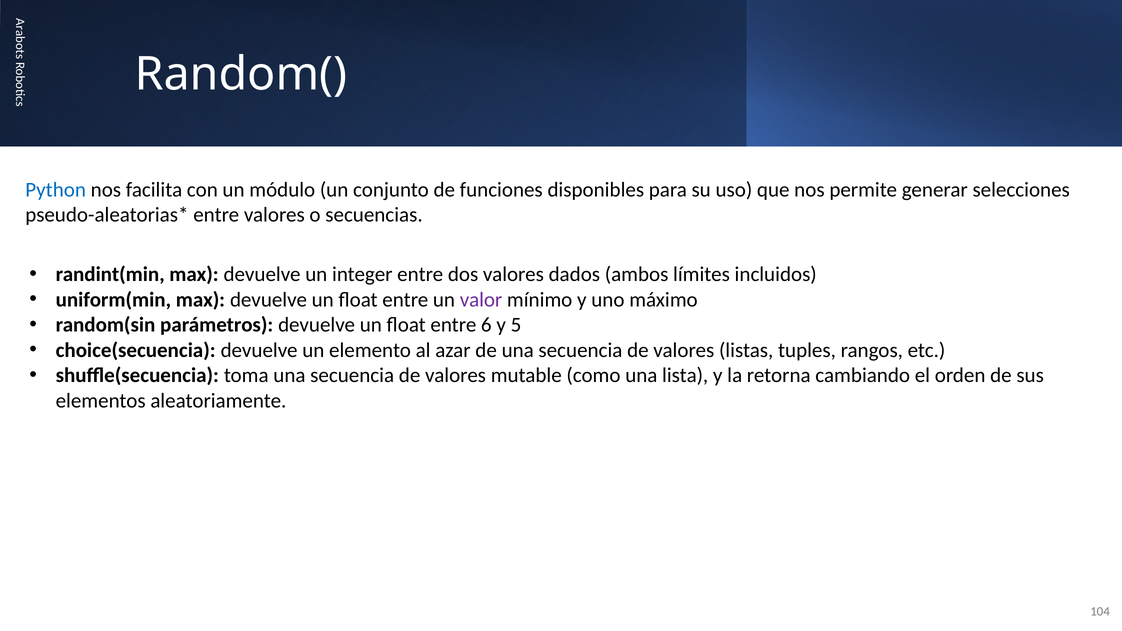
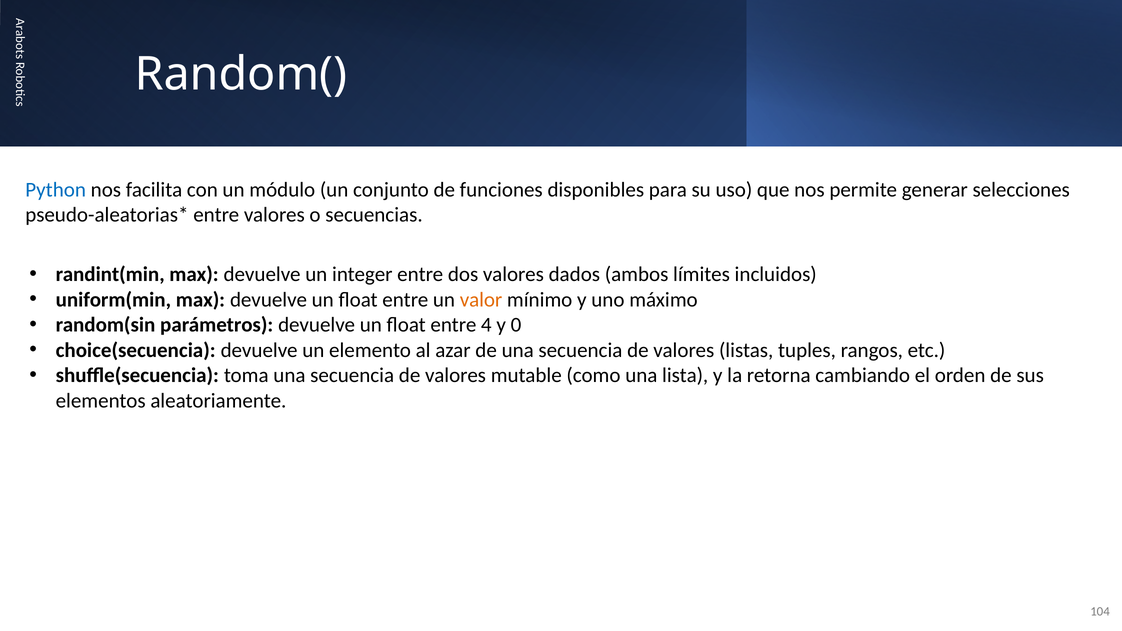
valor colour: purple -> orange
6: 6 -> 4
5: 5 -> 0
